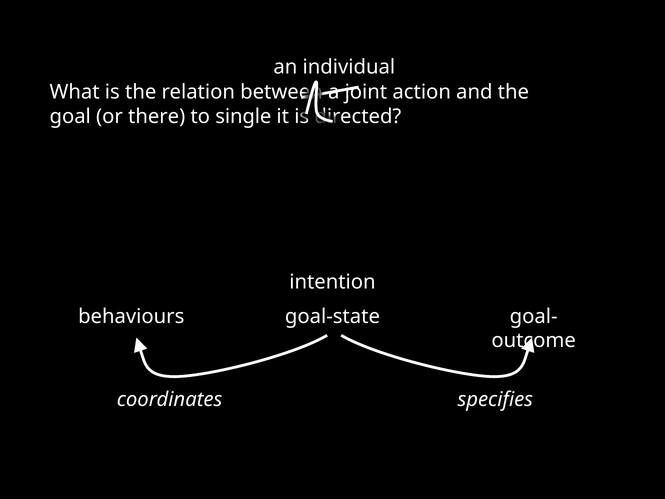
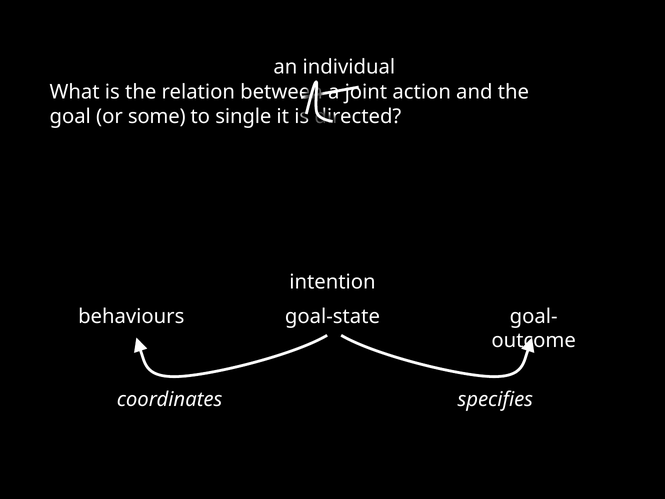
there: there -> some
